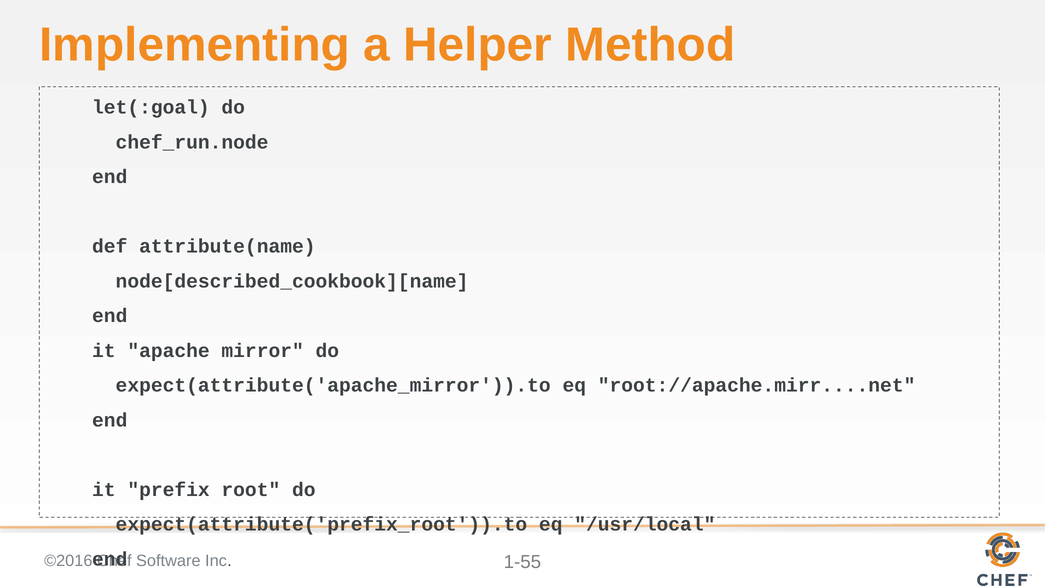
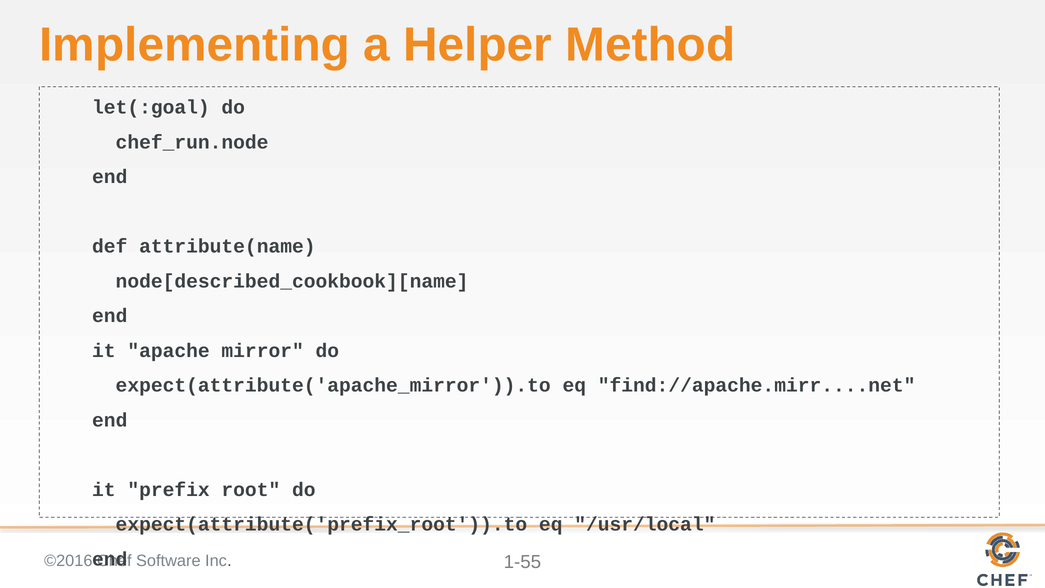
root://apache.mirr....net: root://apache.mirr....net -> find://apache.mirr....net
